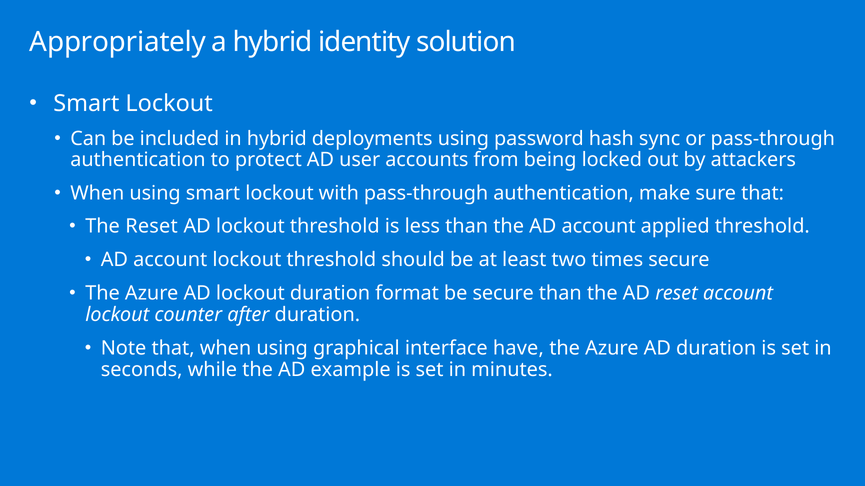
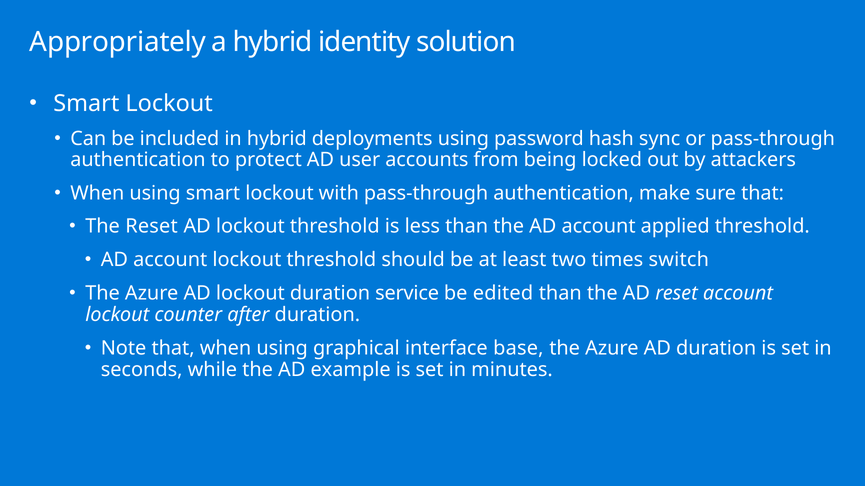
times secure: secure -> switch
format: format -> service
be secure: secure -> edited
have: have -> base
